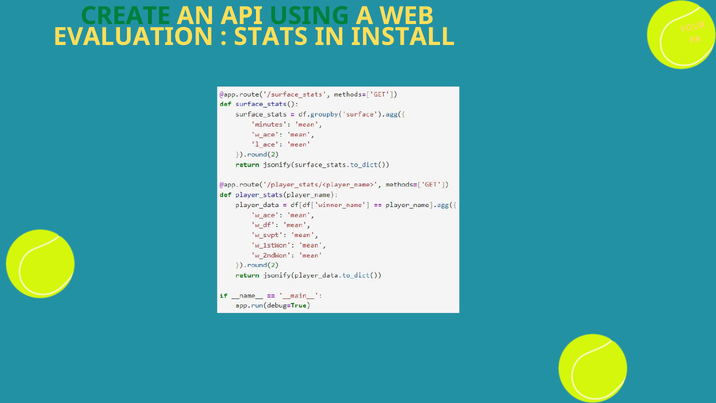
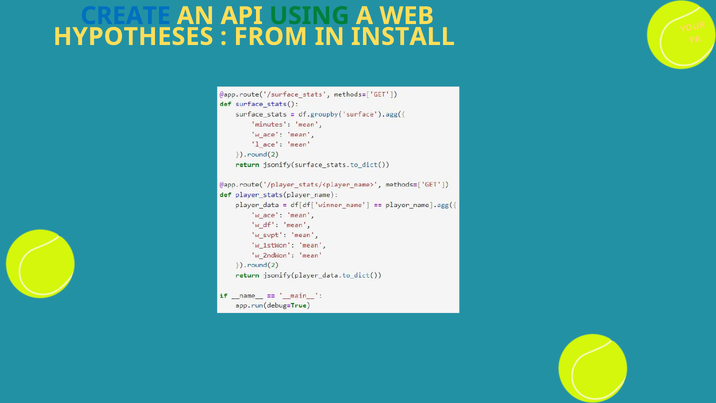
CREATE colour: green -> blue
EVALUATION: EVALUATION -> HYPOTHESES
STATS: STATS -> FROM
